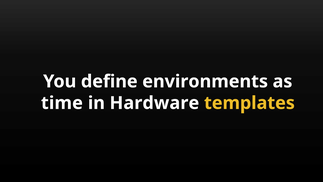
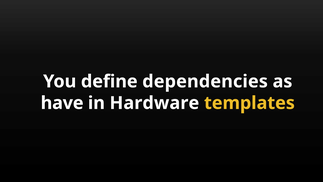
environments: environments -> dependencies
time: time -> have
